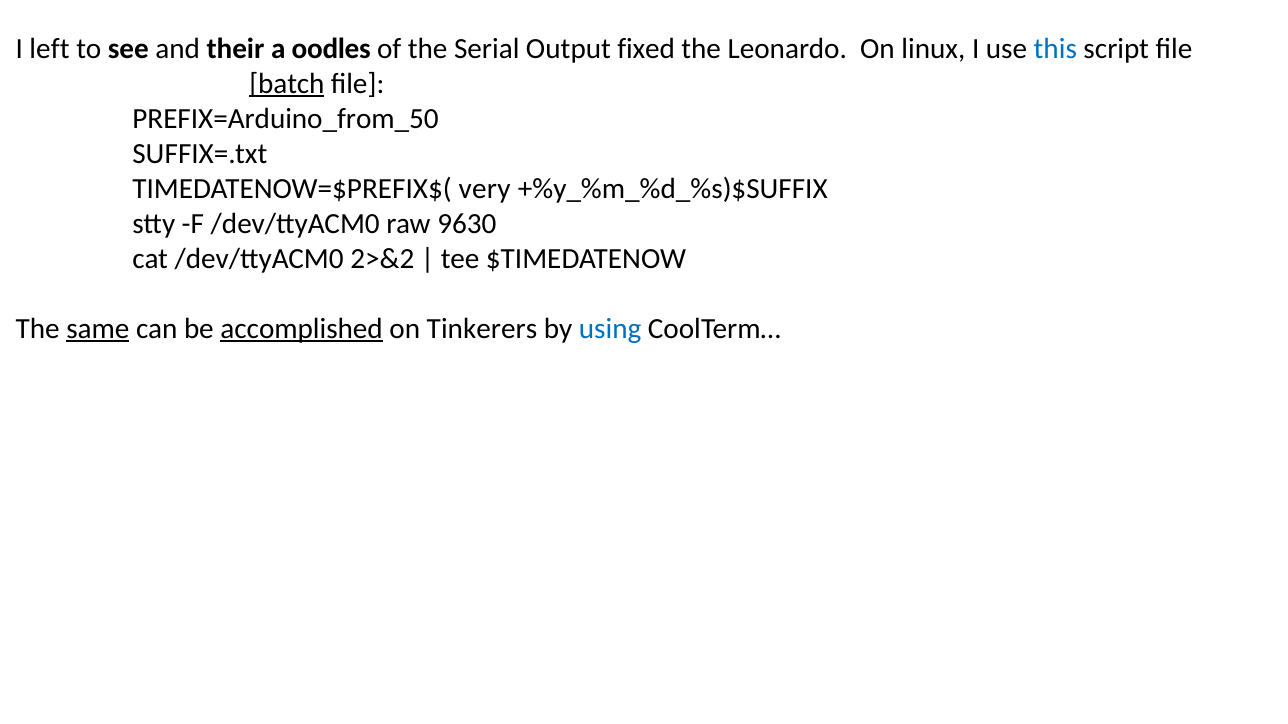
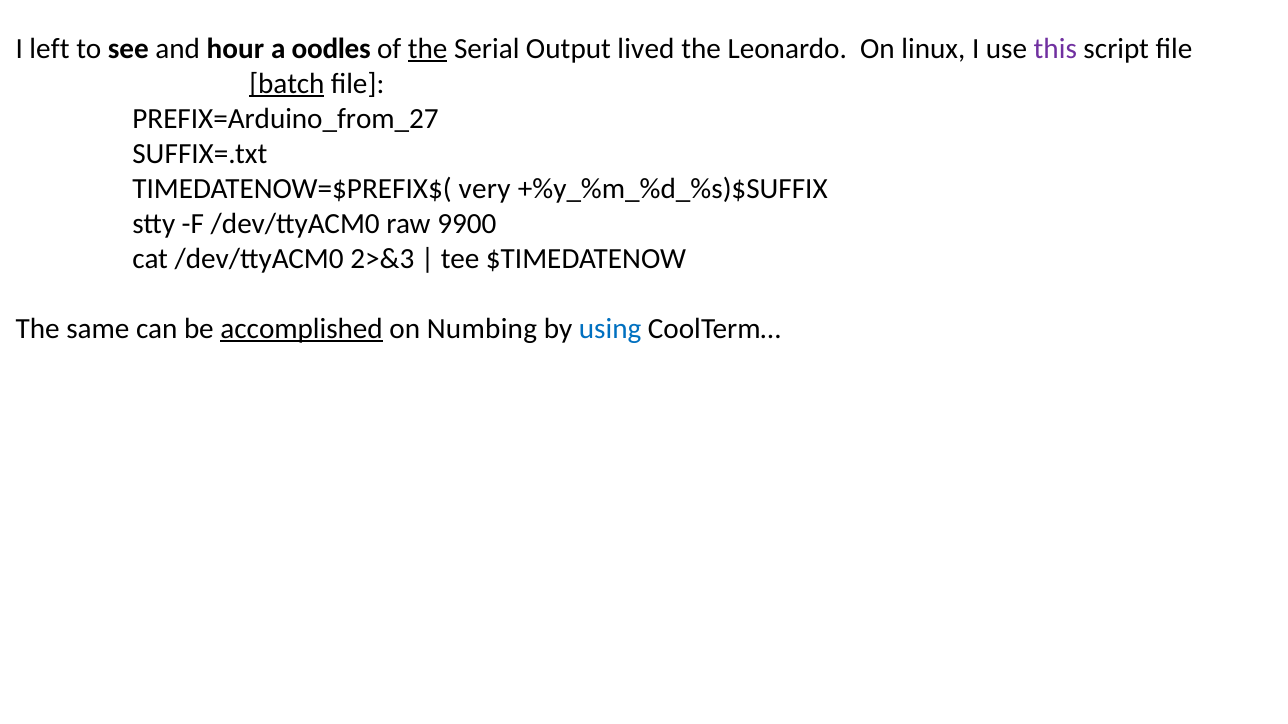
their: their -> hour
the at (428, 49) underline: none -> present
fixed: fixed -> lived
this colour: blue -> purple
PREFIX=Arduino_from_50: PREFIX=Arduino_from_50 -> PREFIX=Arduino_from_27
9630: 9630 -> 9900
2>&2: 2>&2 -> 2>&3
same underline: present -> none
Tinkerers: Tinkerers -> Numbing
